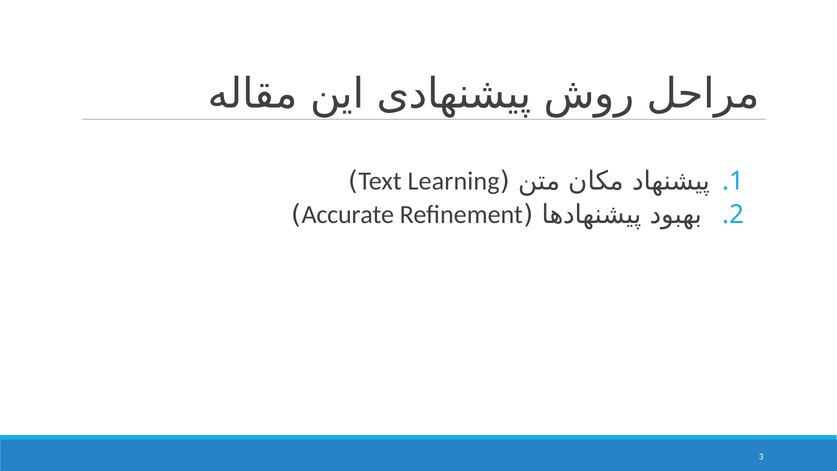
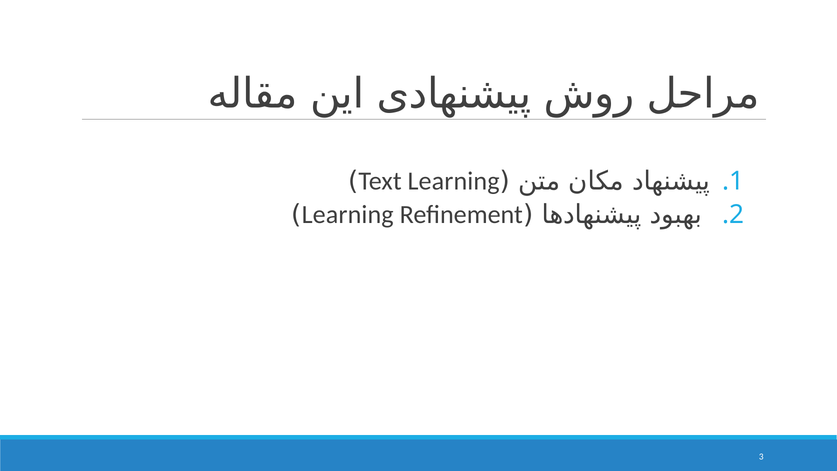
Accurate at (348, 214): Accurate -> Learning
